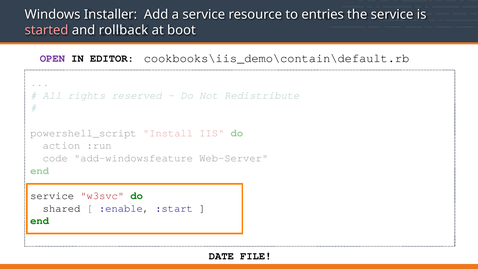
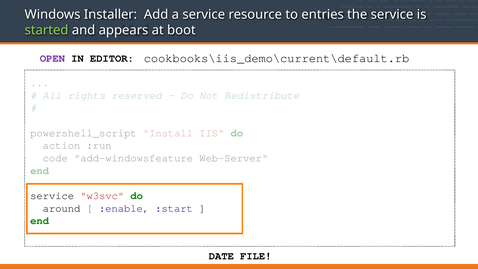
started colour: pink -> light green
rollback: rollback -> appears
cookbooks\iis_demo\contain\default.rb: cookbooks\iis_demo\contain\default.rb -> cookbooks\iis_demo\current\default.rb
shared: shared -> around
